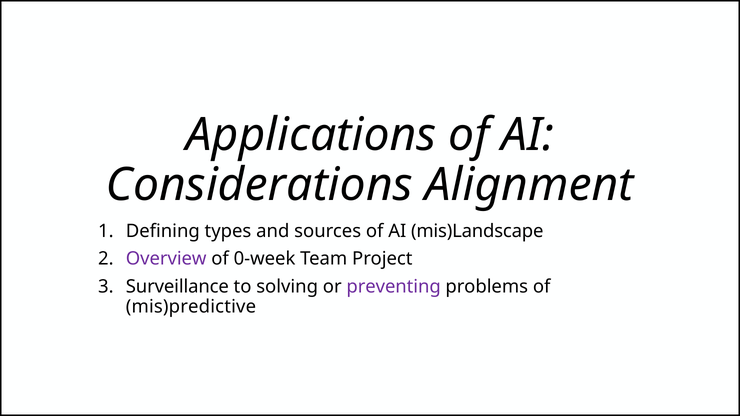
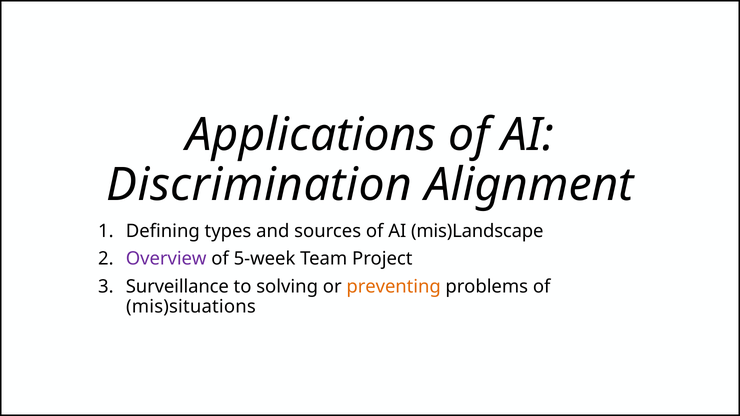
Considerations: Considerations -> Discrimination
0-week: 0-week -> 5-week
preventing colour: purple -> orange
mis)predictive: mis)predictive -> mis)situations
